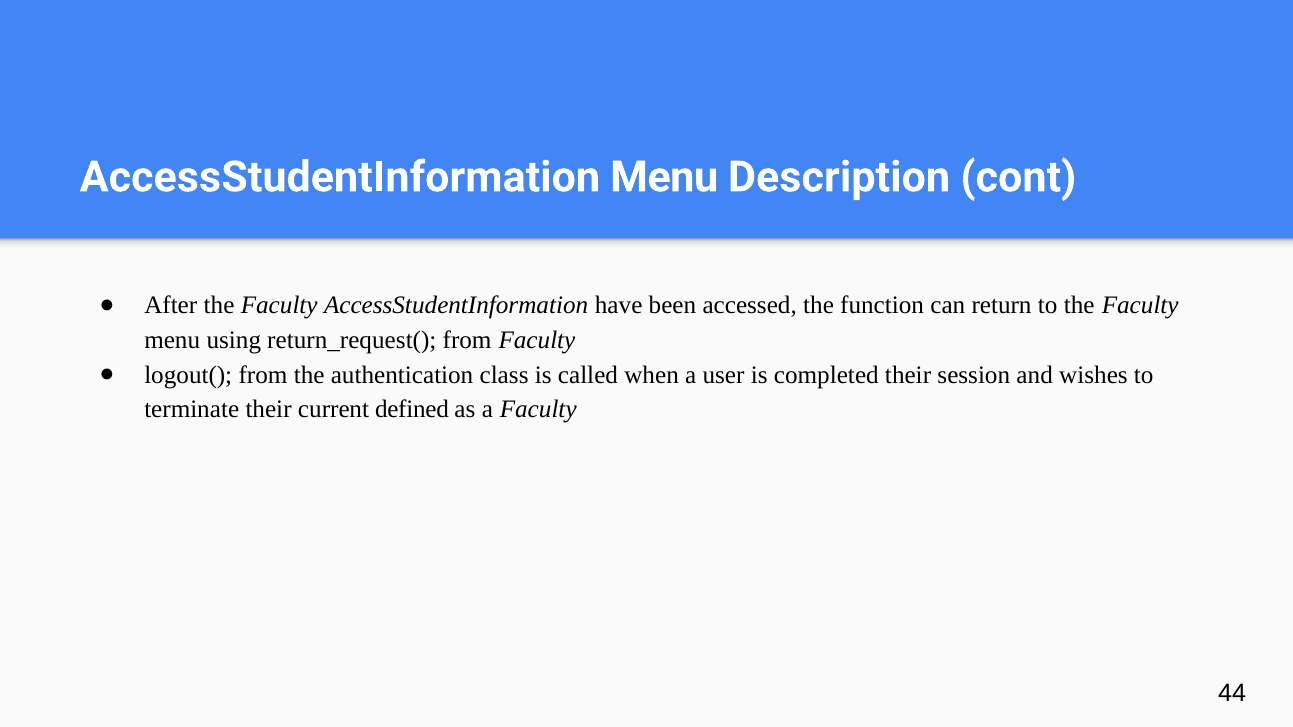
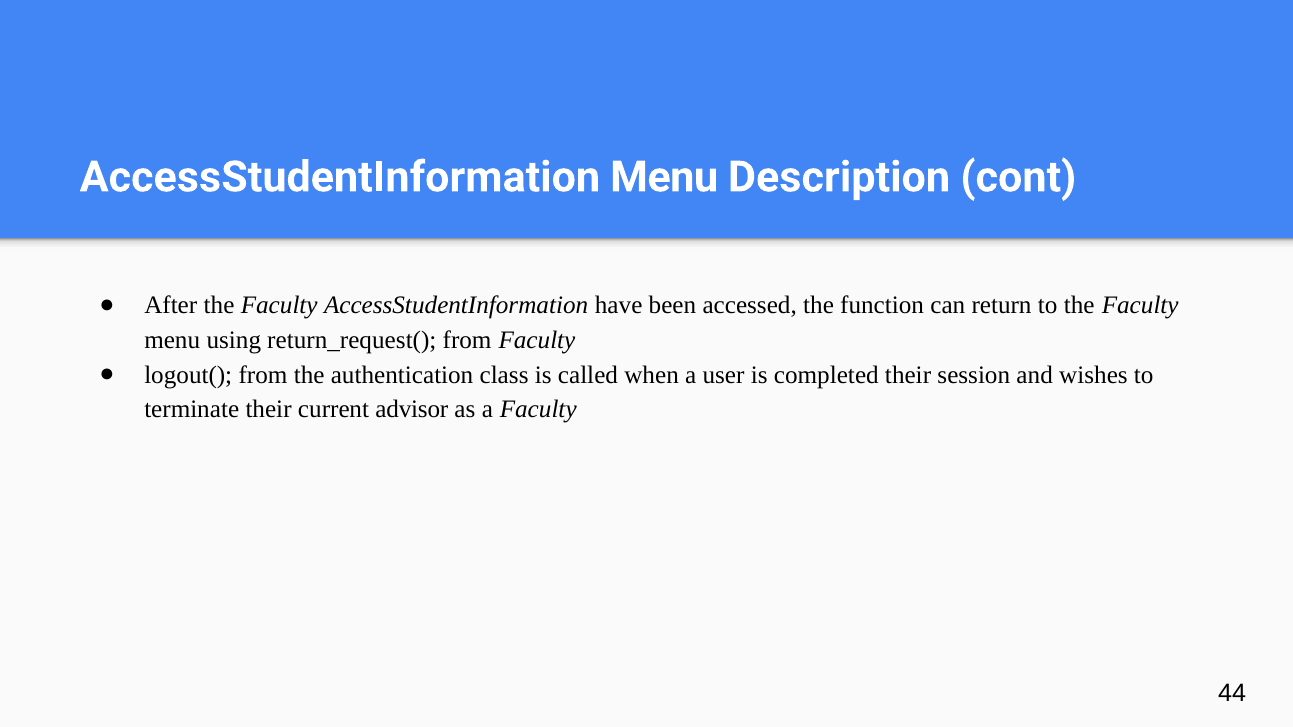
defined: defined -> advisor
